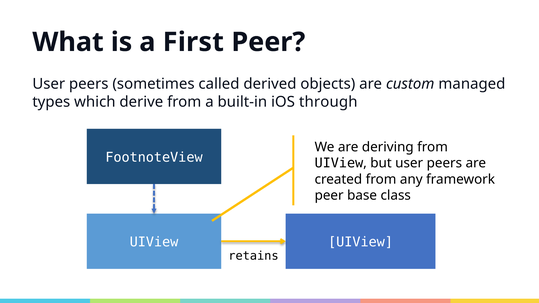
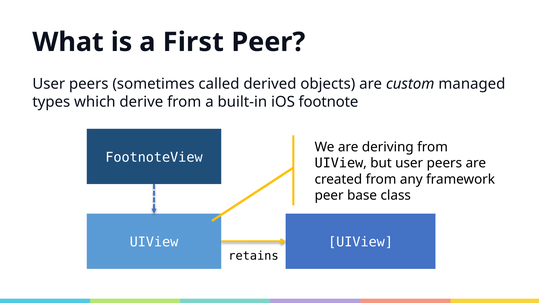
through: through -> footnote
